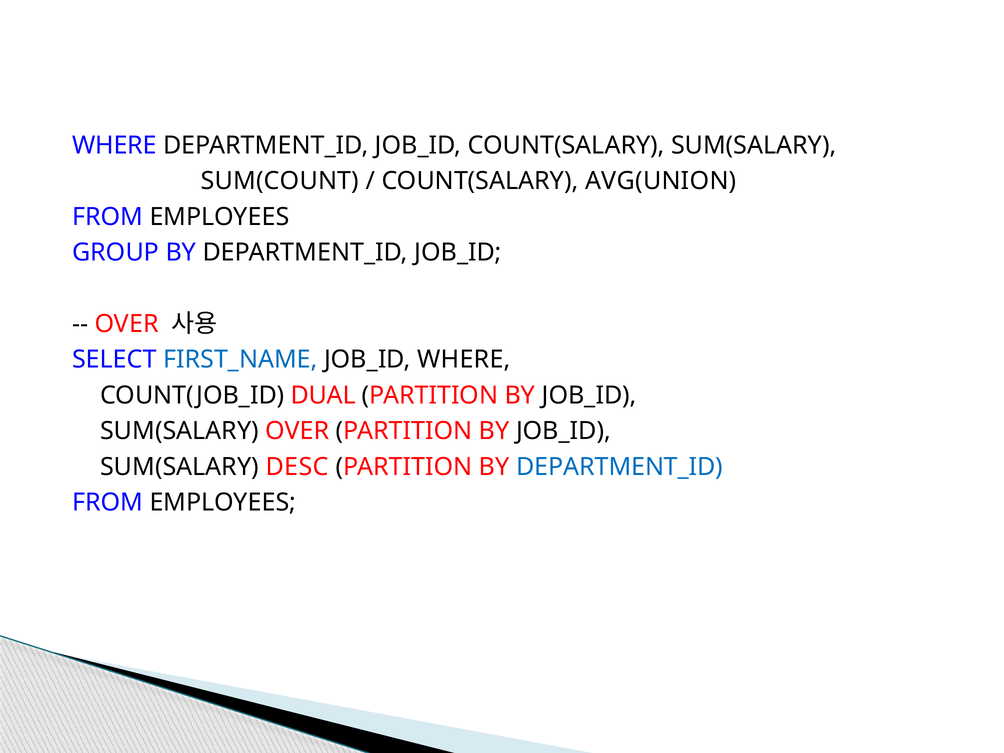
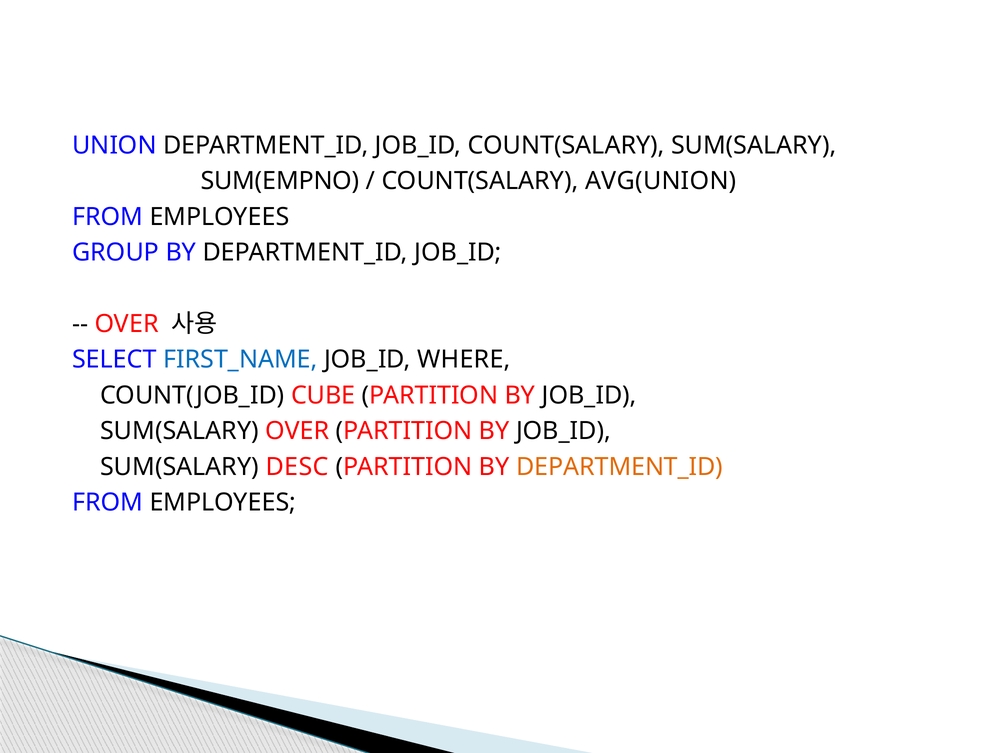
WHERE at (114, 145): WHERE -> UNION
SUM(COUNT: SUM(COUNT -> SUM(EMPNO
DUAL: DUAL -> CUBE
DEPARTMENT_ID at (620, 467) colour: blue -> orange
